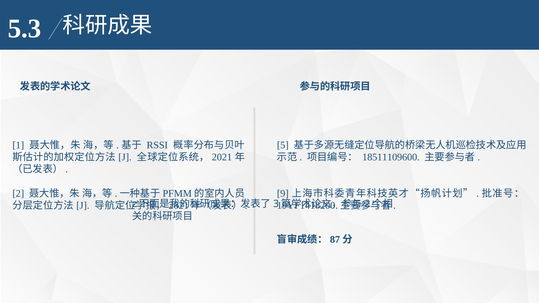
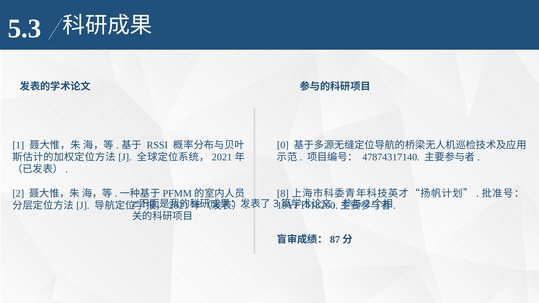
5: 5 -> 0
18511109600: 18511109600 -> 47874317140
9: 9 -> 8
